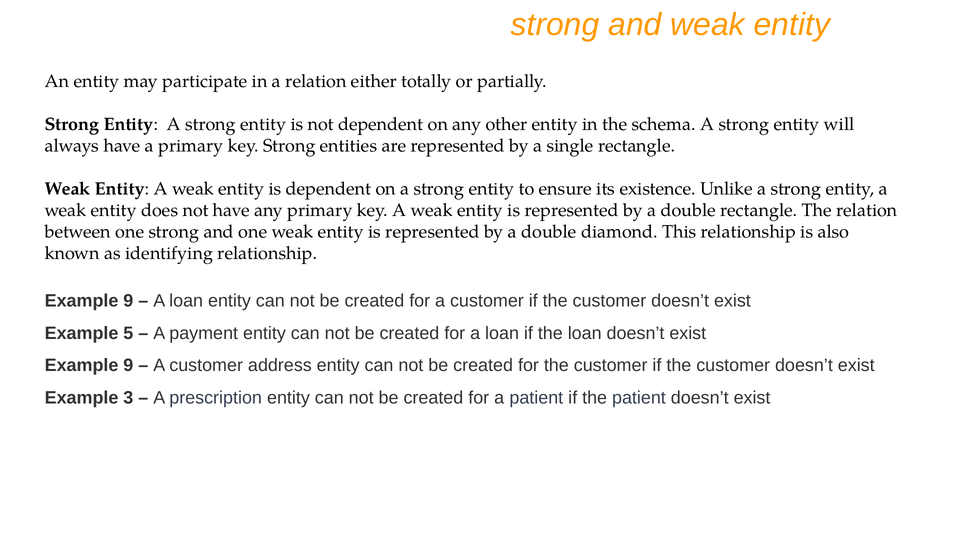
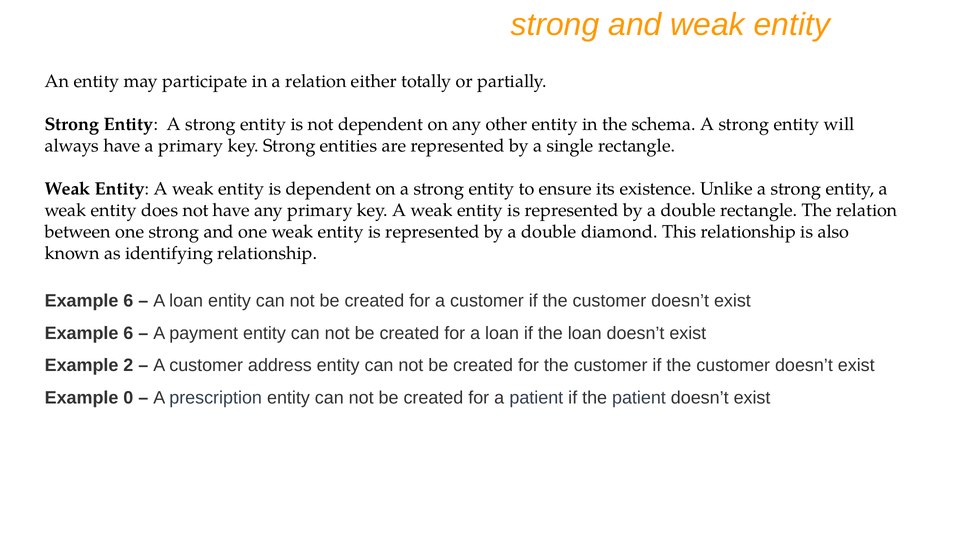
9 at (128, 301): 9 -> 6
5 at (128, 333): 5 -> 6
9 at (128, 366): 9 -> 2
3: 3 -> 0
